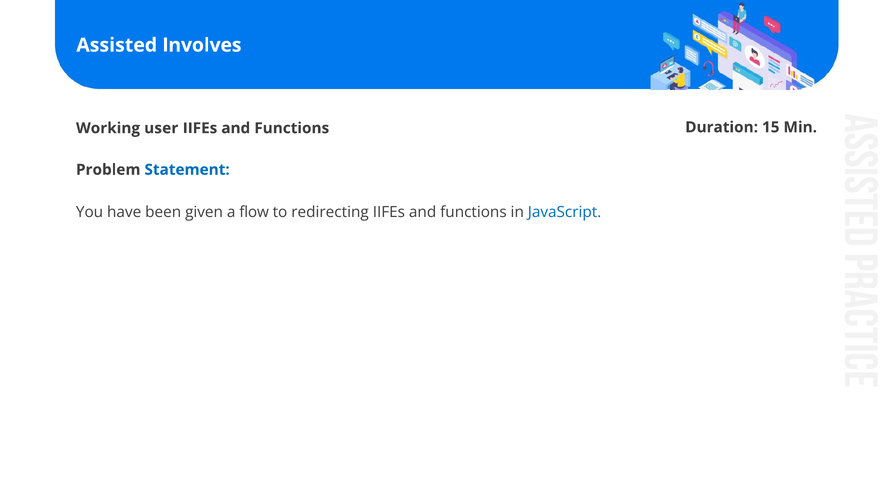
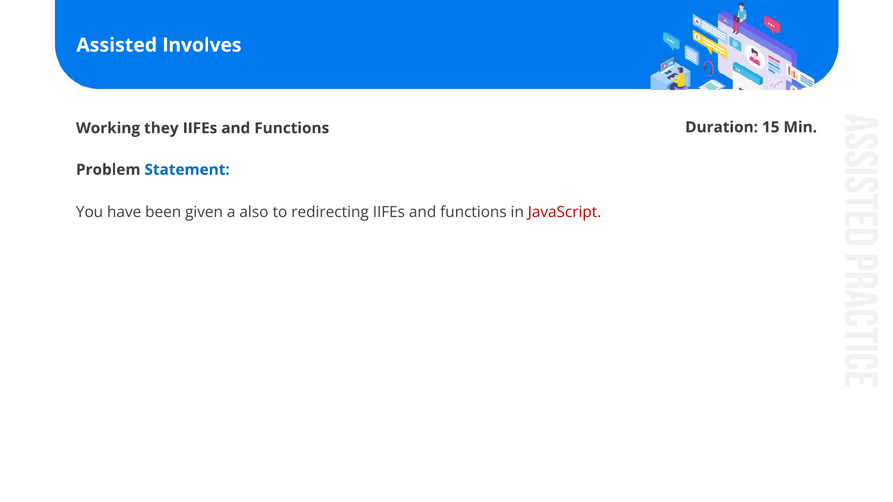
user: user -> they
flow: flow -> also
JavaScript colour: blue -> red
